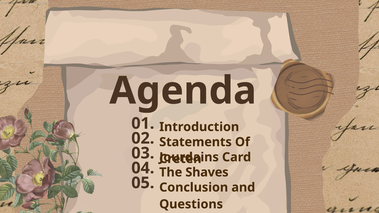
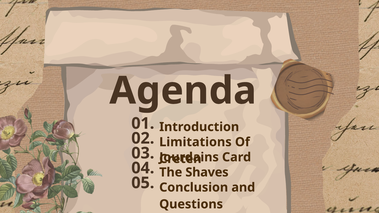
Statements: Statements -> Limitations
